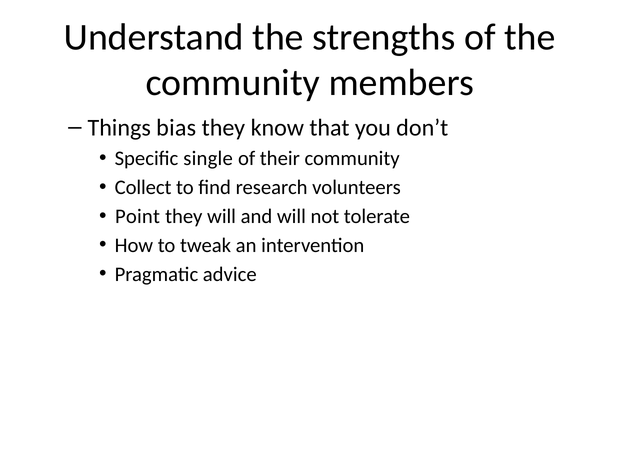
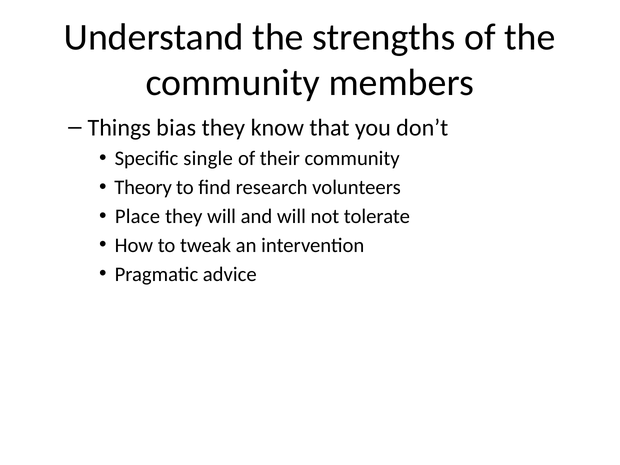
Collect: Collect -> Theory
Point: Point -> Place
